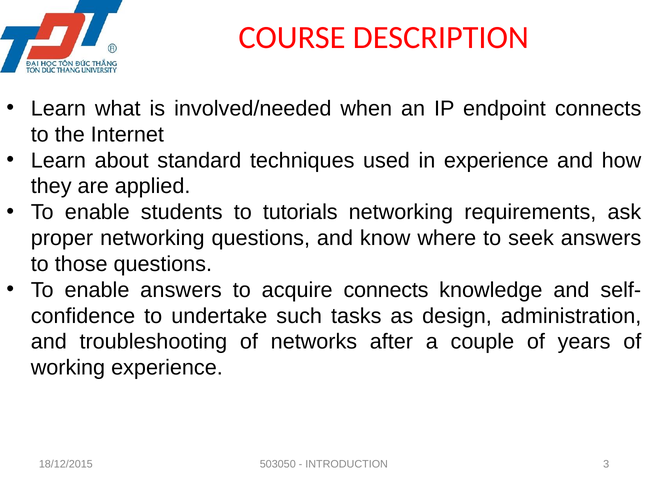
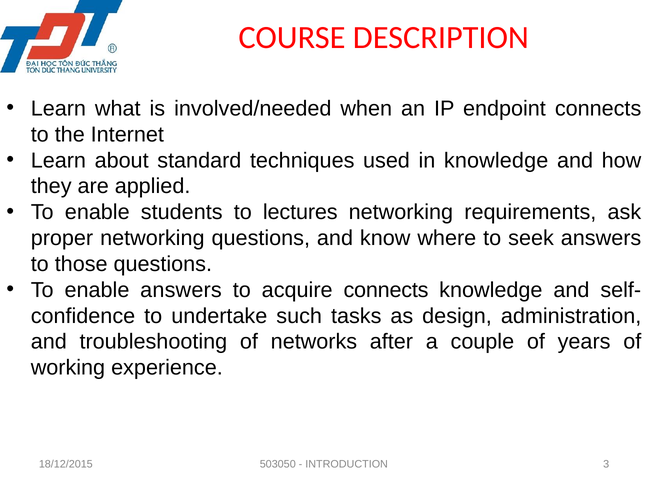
in experience: experience -> knowledge
tutorials: tutorials -> lectures
